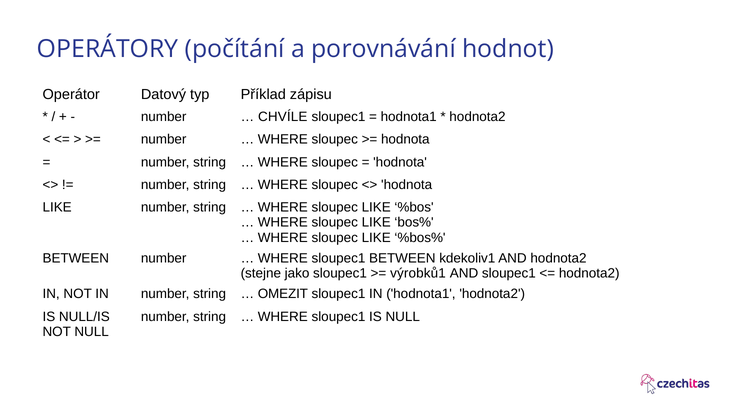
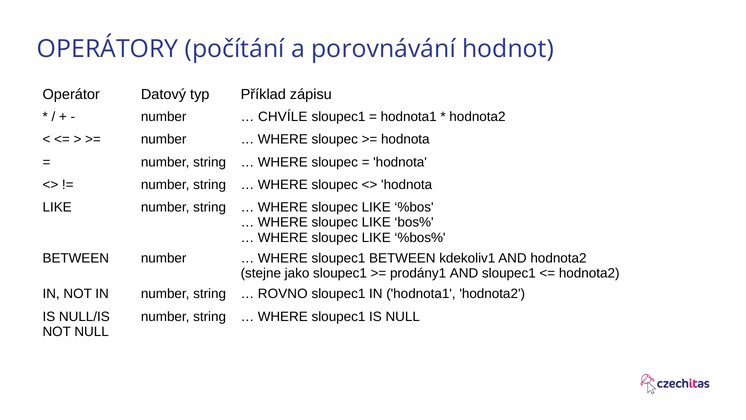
výrobků1: výrobků1 -> prodány1
OMEZIT: OMEZIT -> ROVNO
